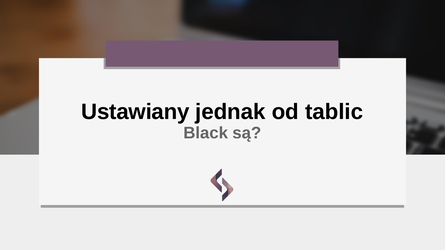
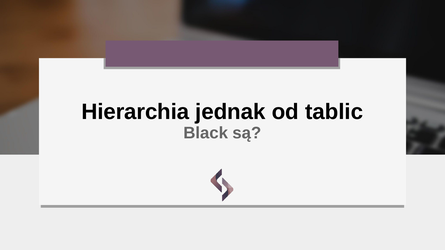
Ustawiany: Ustawiany -> Hierarchia
